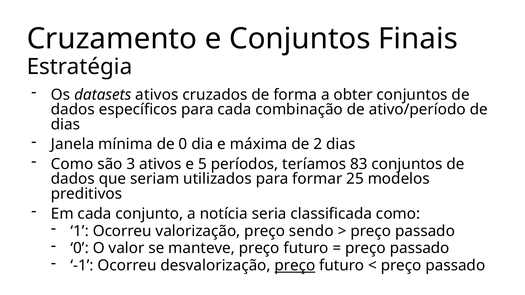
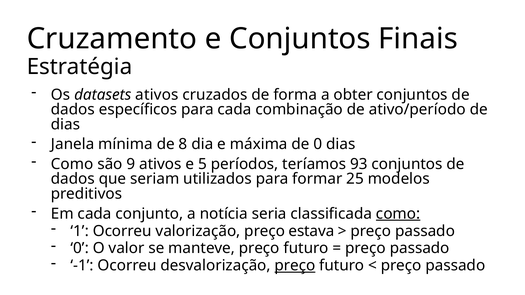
de 0: 0 -> 8
de 2: 2 -> 0
3: 3 -> 9
83: 83 -> 93
como at (398, 214) underline: none -> present
sendo: sendo -> estava
